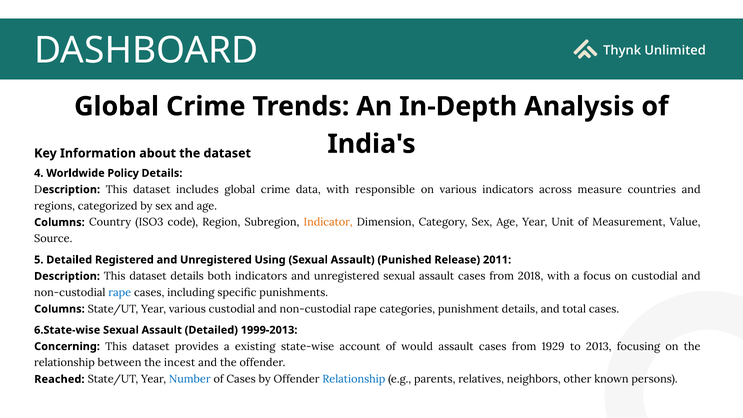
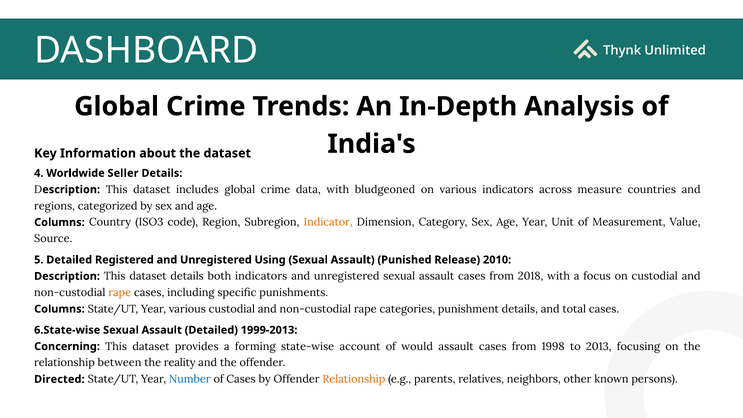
Policy: Policy -> Seller
responsible: responsible -> bludgeoned
2011: 2011 -> 2010
rape at (120, 293) colour: blue -> orange
existing: existing -> forming
1929: 1929 -> 1998
incest: incest -> reality
Reached: Reached -> Directed
Relationship at (354, 379) colour: blue -> orange
